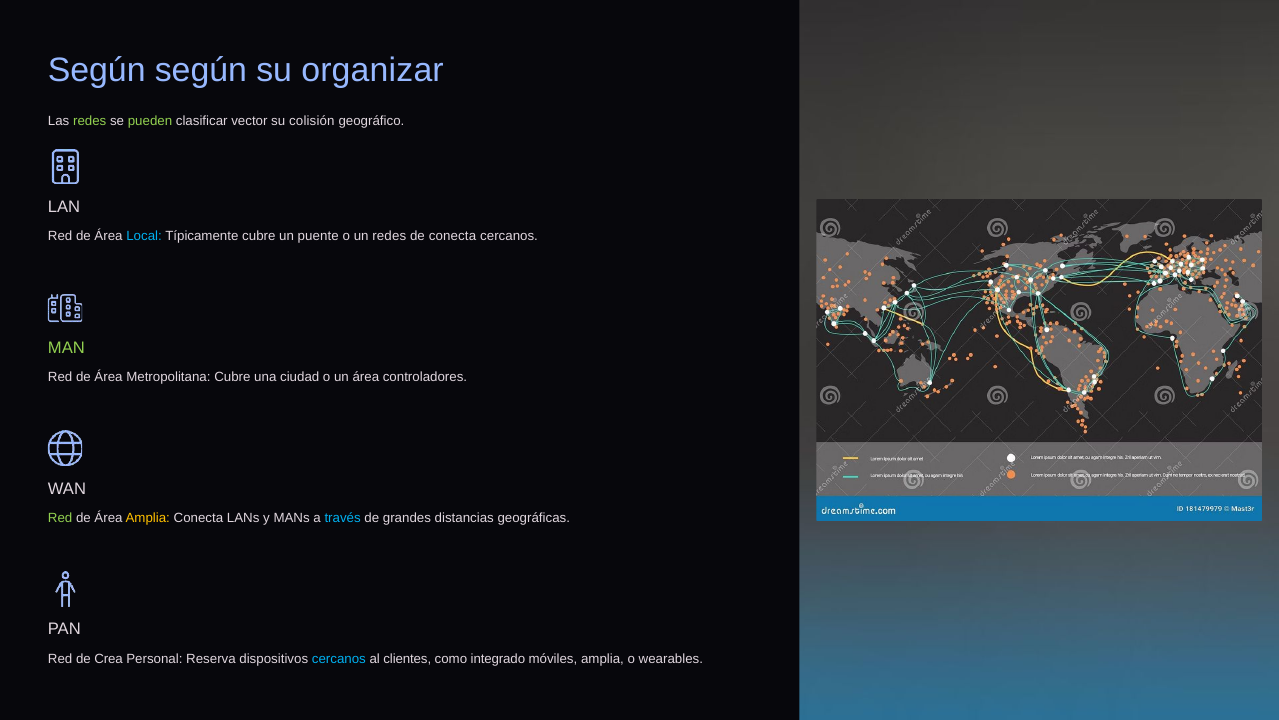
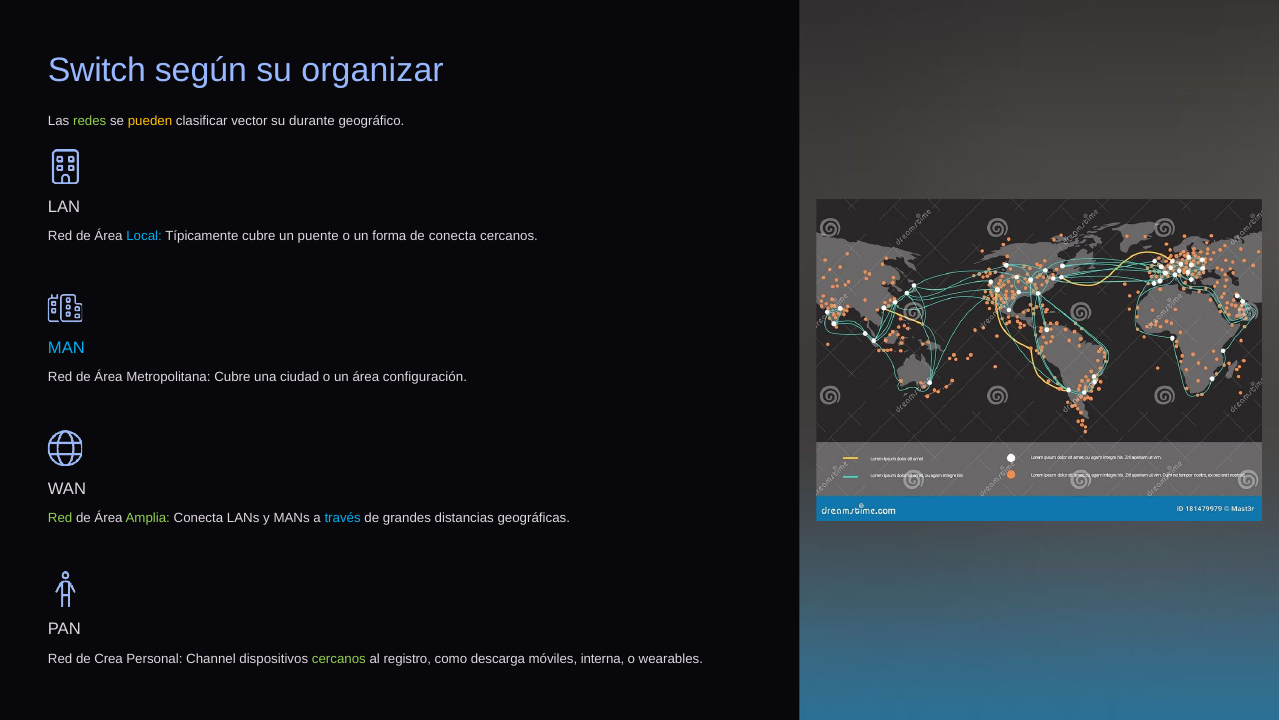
Según at (97, 70): Según -> Switch
pueden colour: light green -> yellow
colisión: colisión -> durante
un redes: redes -> forma
MAN colour: light green -> light blue
controladores: controladores -> configuración
Amplia at (148, 518) colour: yellow -> light green
Reserva: Reserva -> Channel
cercanos at (339, 658) colour: light blue -> light green
clientes: clientes -> registro
integrado: integrado -> descarga
móviles amplia: amplia -> interna
